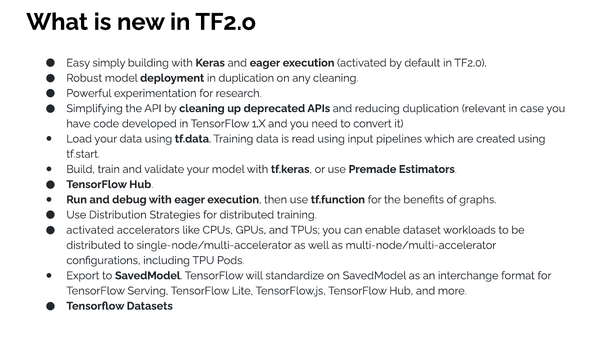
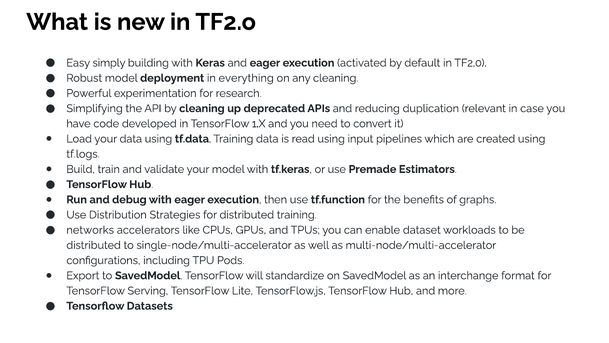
in duplication: duplication -> everything
tf.start: tf.start -> tf.logs
activated at (90, 230): activated -> networks
